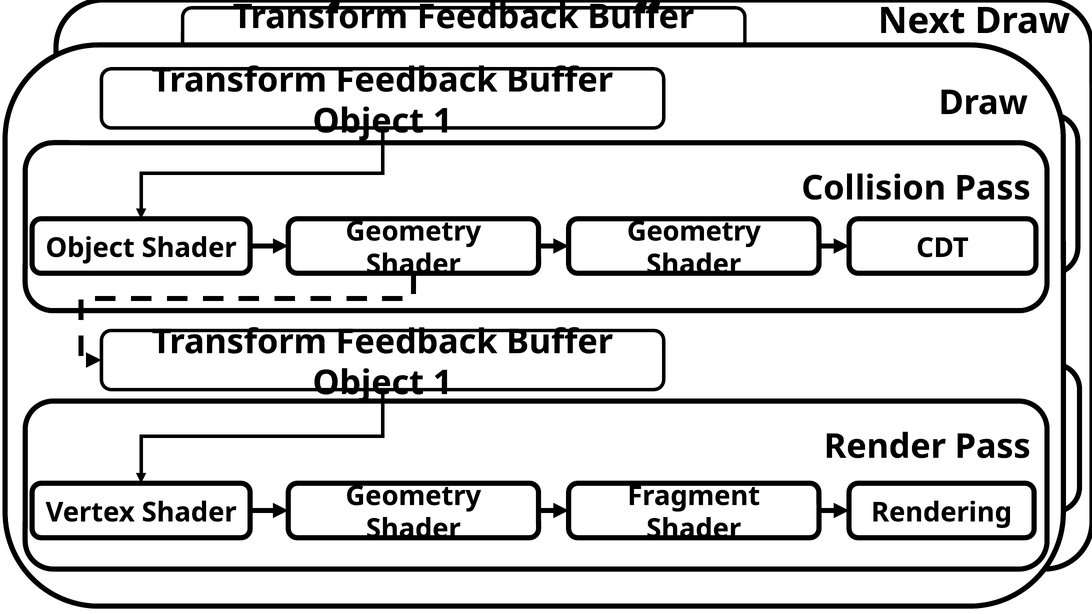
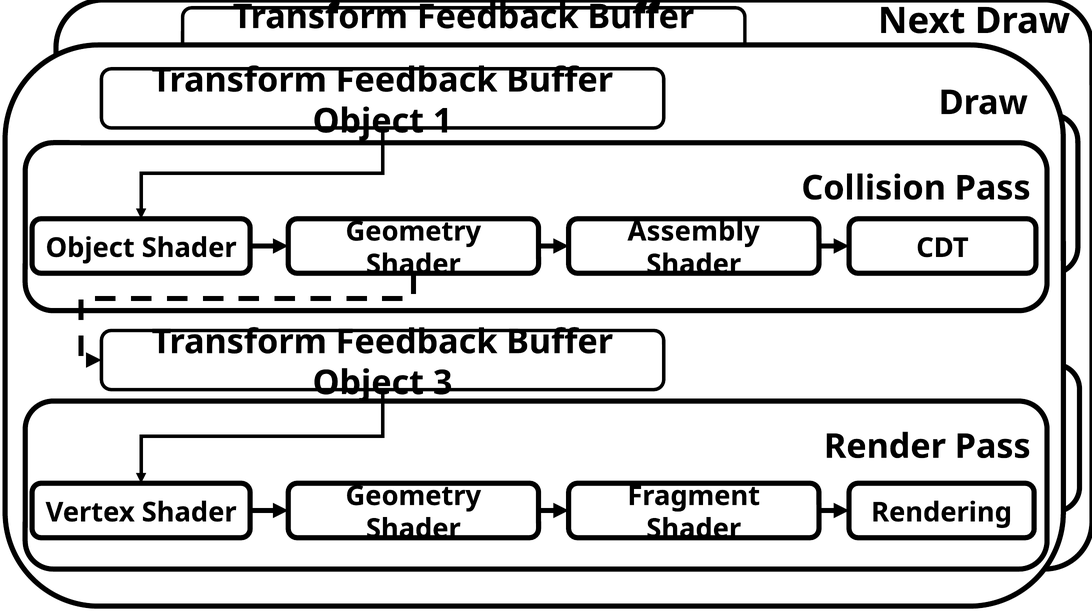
Geometry at (694, 232): Geometry -> Assembly
1 at (443, 383): 1 -> 3
